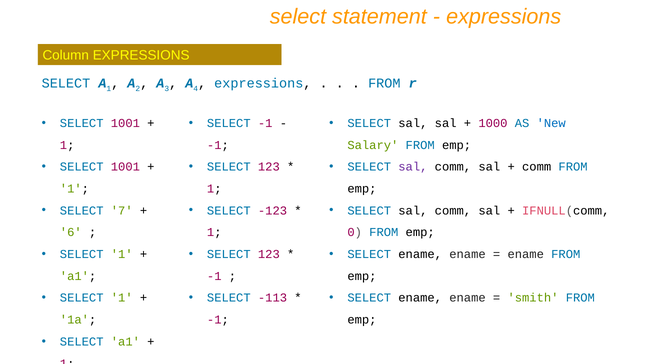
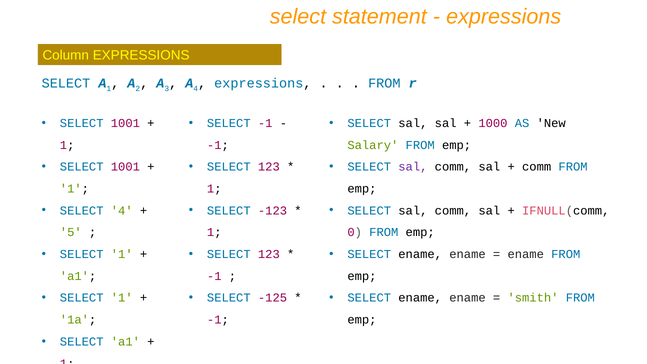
New colour: blue -> black
SELECT 7: 7 -> 4
6: 6 -> 5
-113: -113 -> -125
